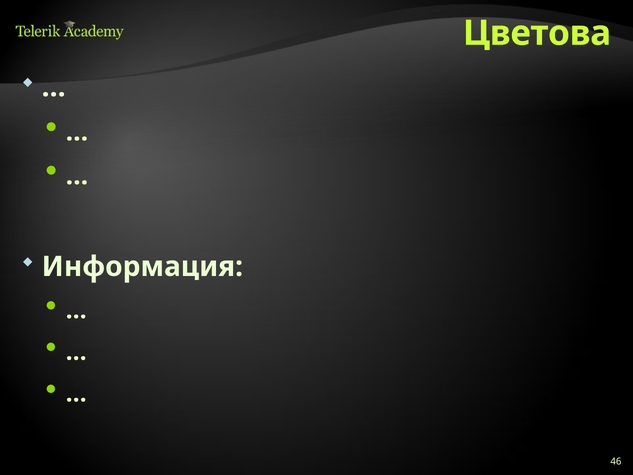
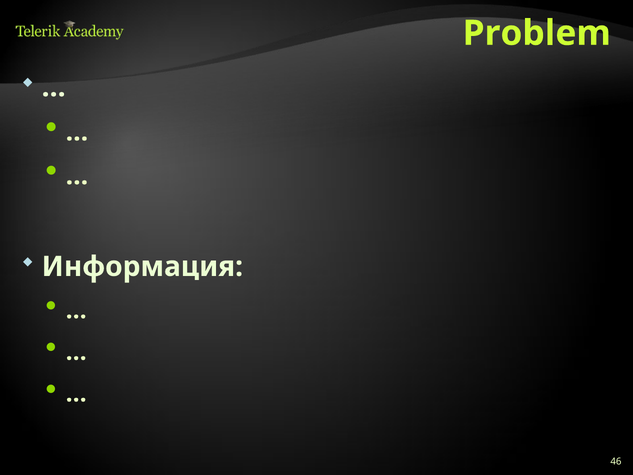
Цветова: Цветова -> Problem
